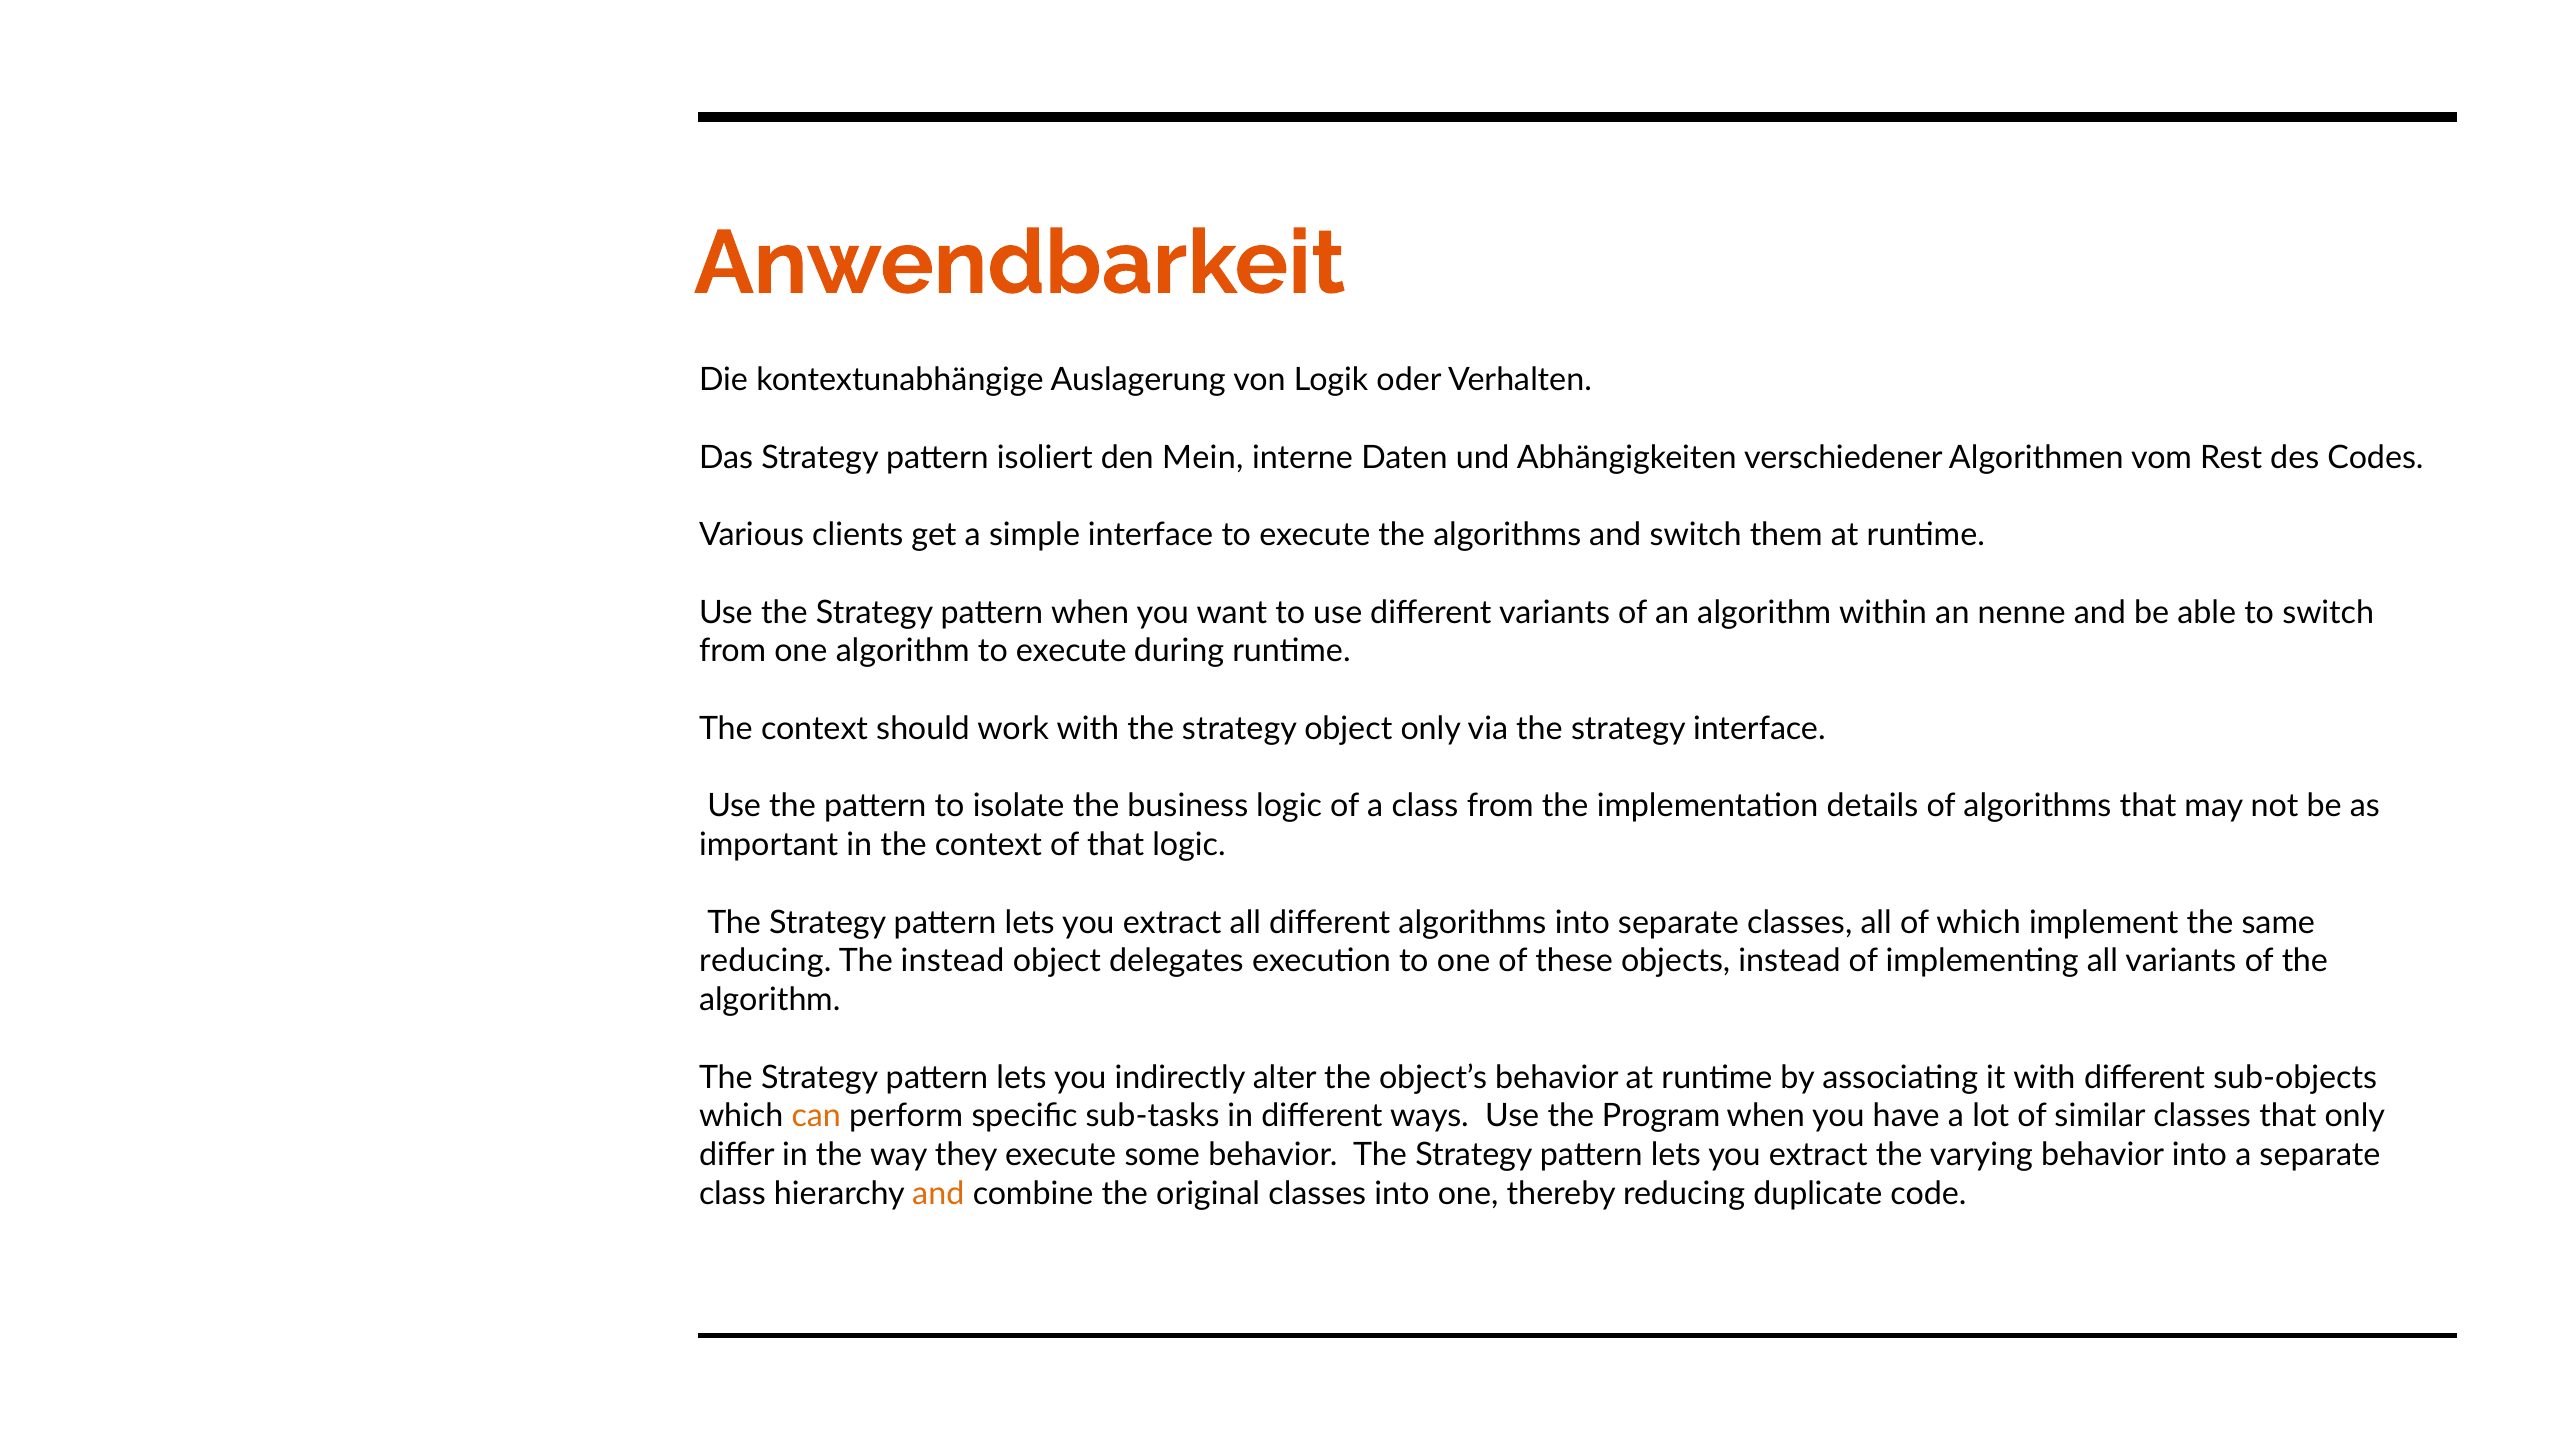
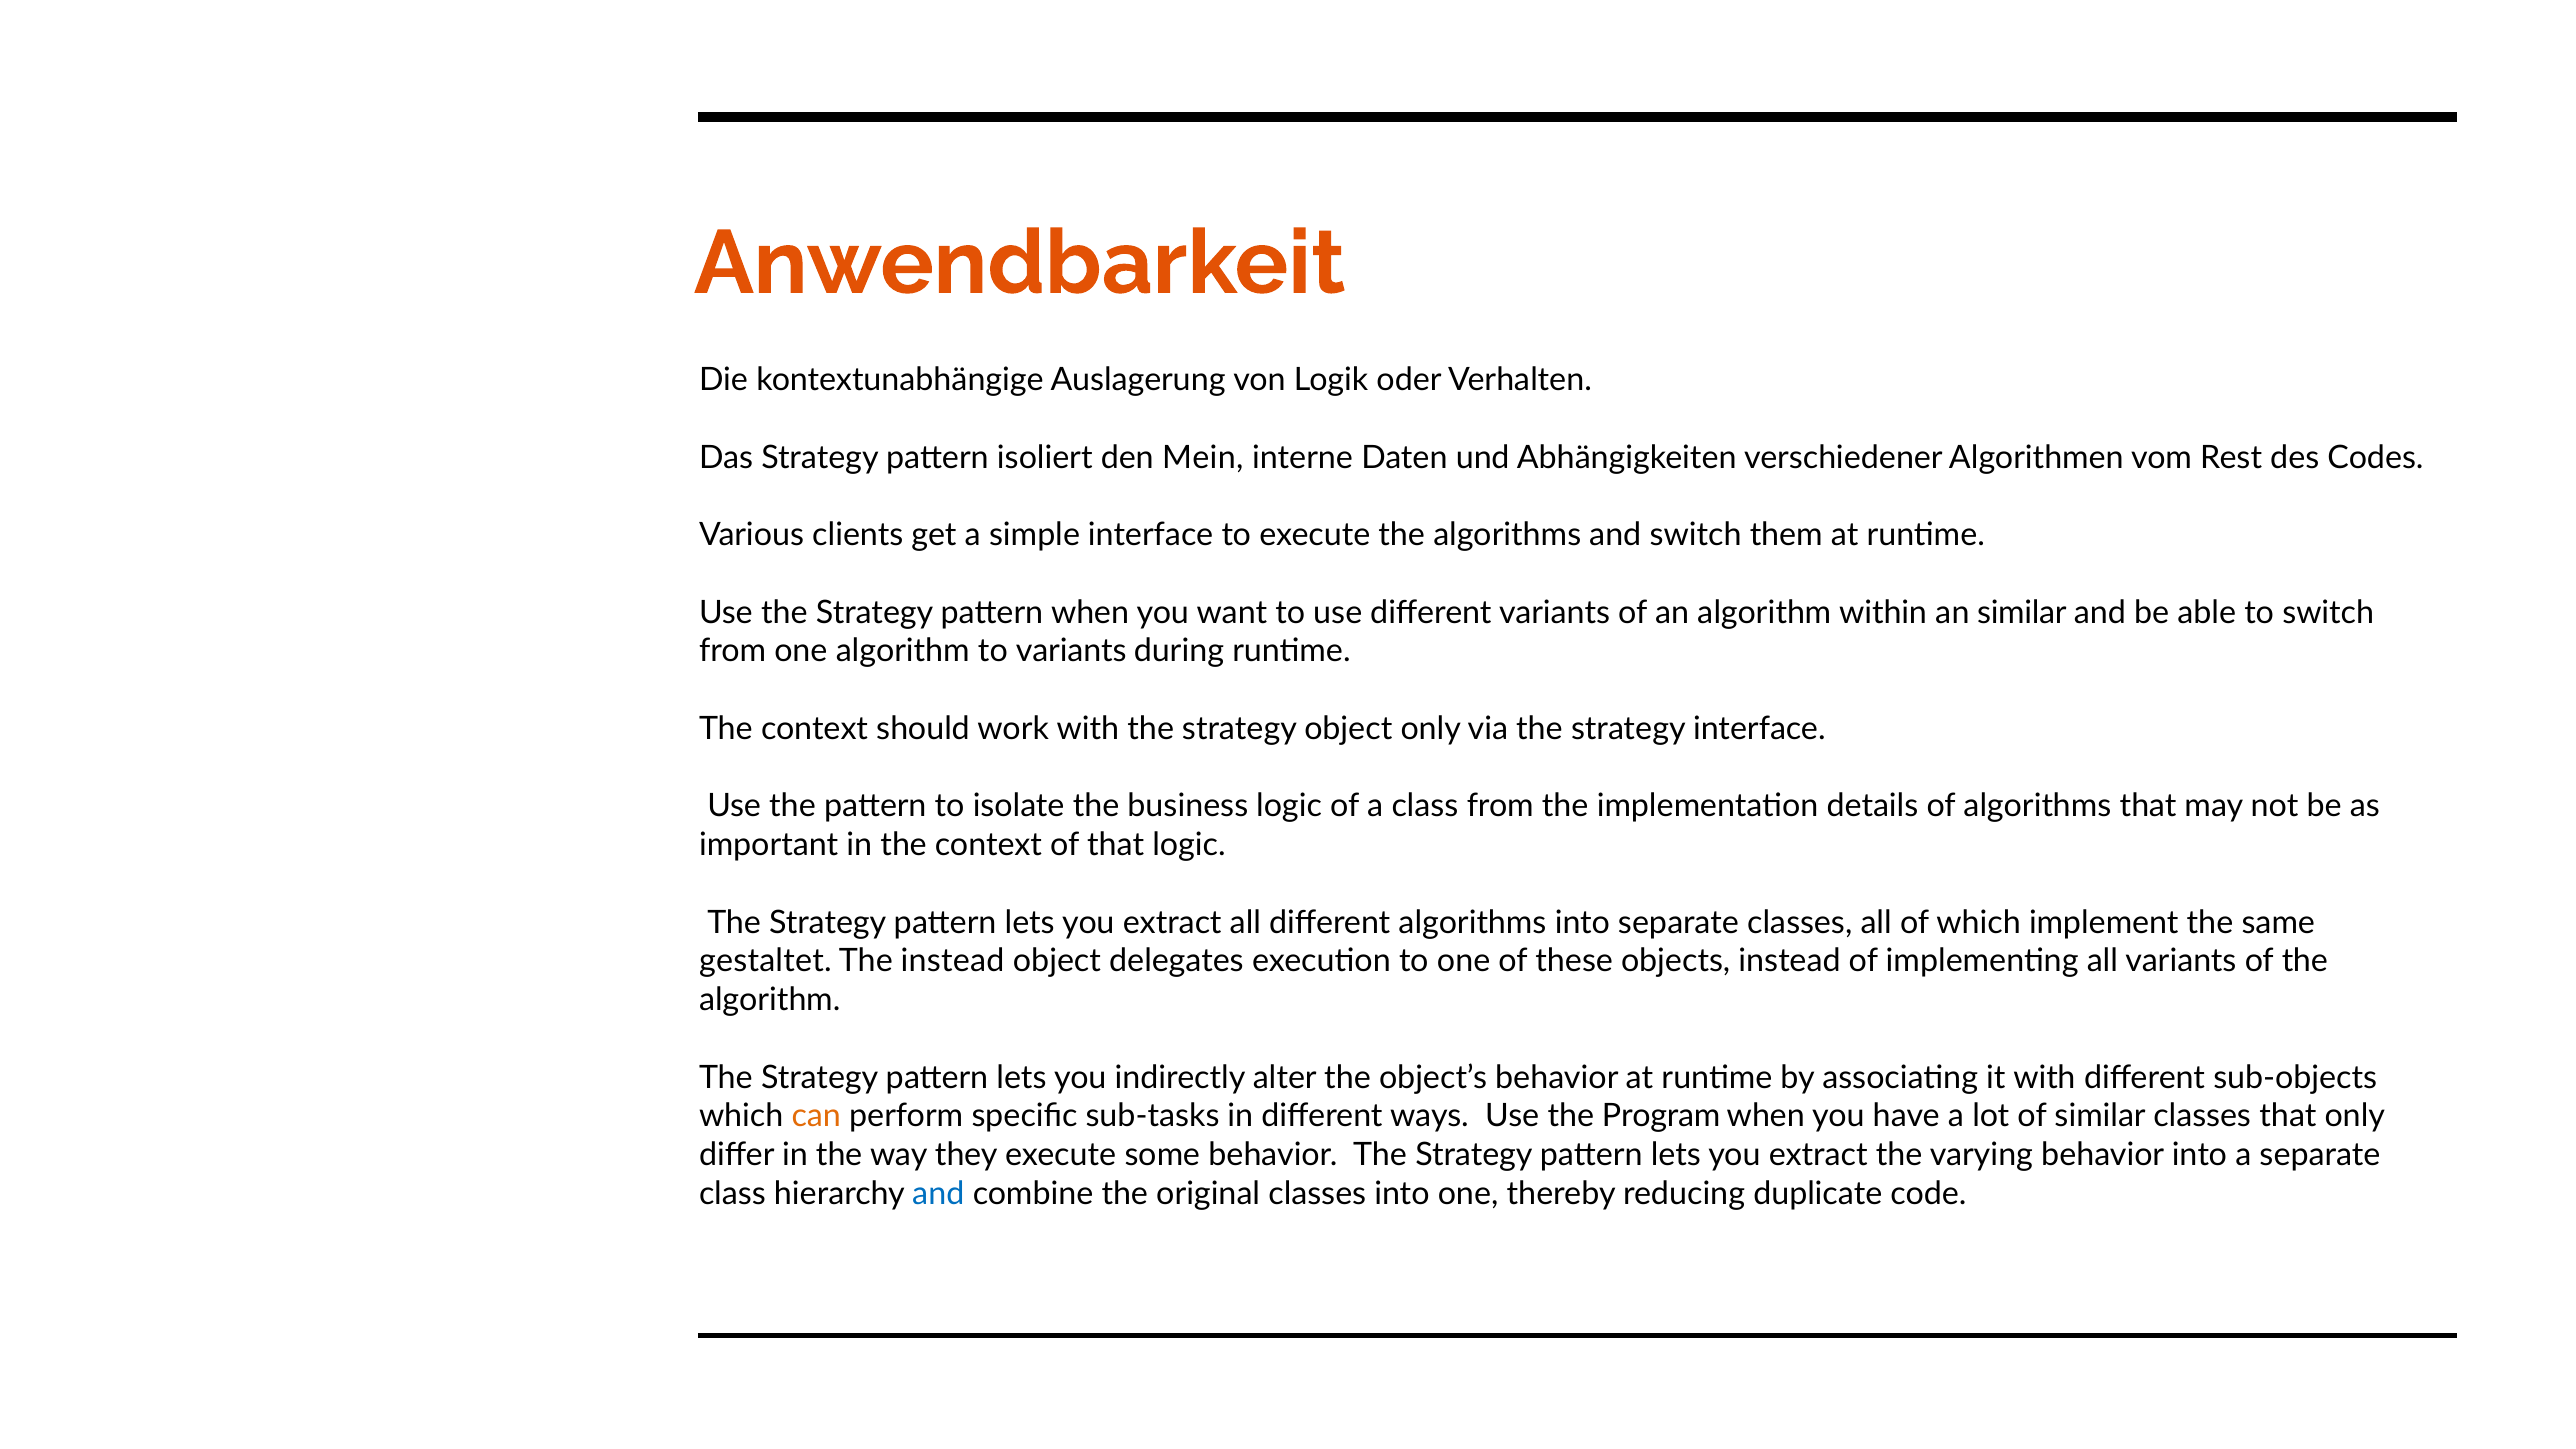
an nenne: nenne -> similar
algorithm to execute: execute -> variants
reducing at (765, 961): reducing -> gestaltet
and at (938, 1194) colour: orange -> blue
